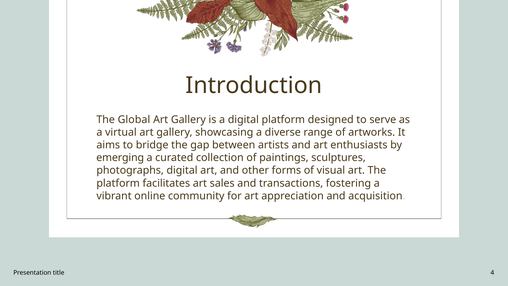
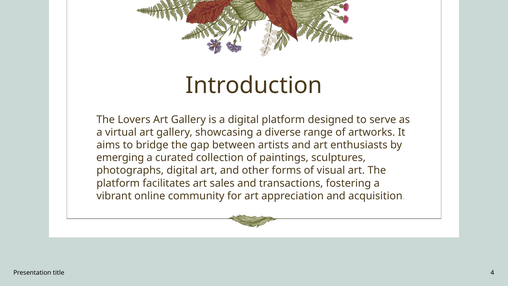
Global: Global -> Lovers
